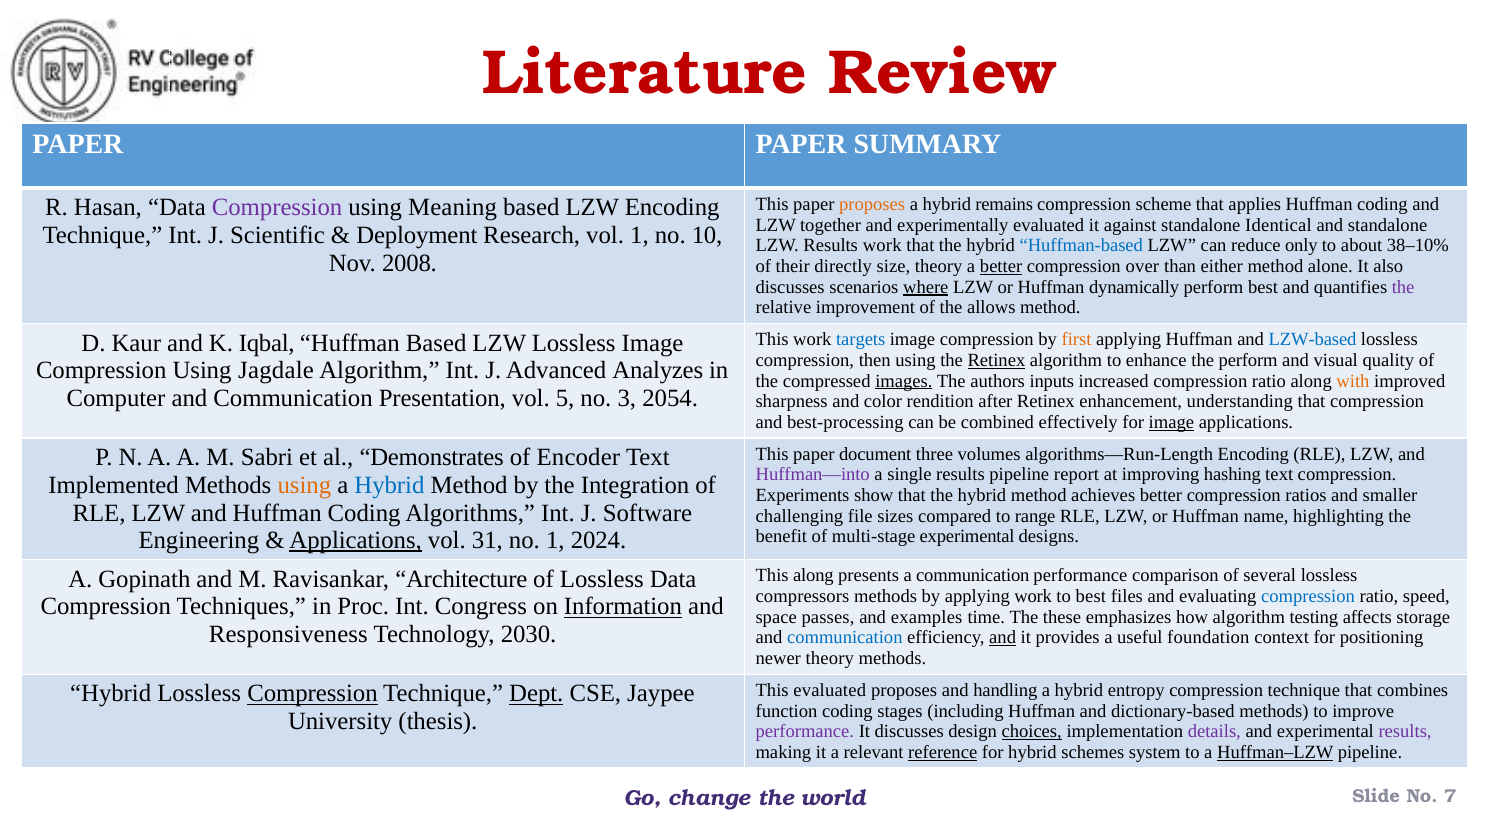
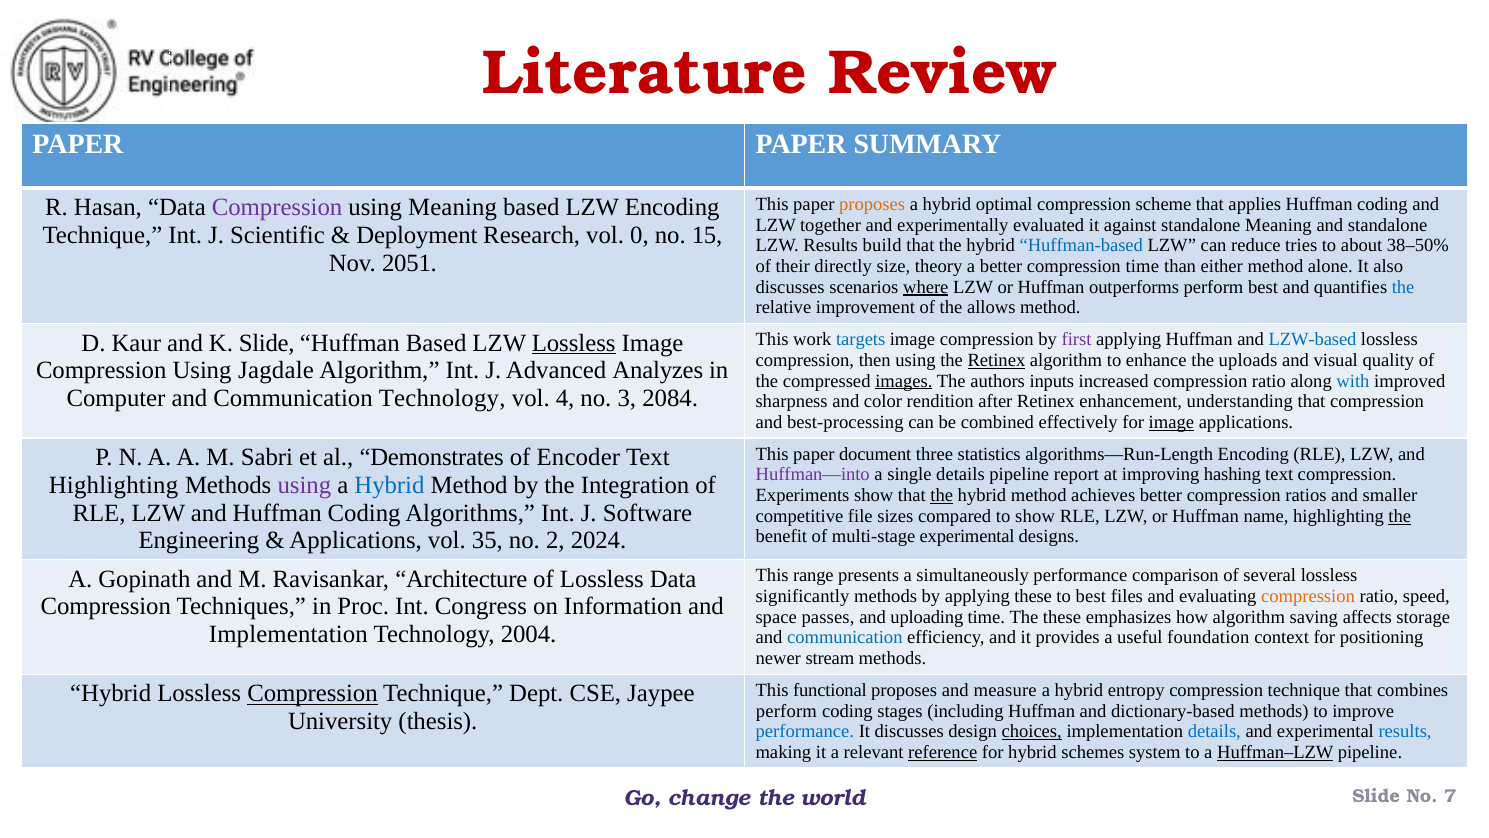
remains: remains -> optimal
standalone Identical: Identical -> Meaning
vol 1: 1 -> 0
10: 10 -> 15
Results work: work -> build
only: only -> tries
38–10%: 38–10% -> 38–50%
2008: 2008 -> 2051
better at (1001, 266) underline: present -> none
compression over: over -> time
dynamically: dynamically -> outperforms
the at (1403, 287) colour: purple -> blue
first colour: orange -> purple
K Iqbal: Iqbal -> Slide
Lossless at (574, 343) underline: none -> present
the perform: perform -> uploads
with colour: orange -> blue
Communication Presentation: Presentation -> Technology
5: 5 -> 4
2054: 2054 -> 2084
volumes: volumes -> statistics
single results: results -> details
Implemented at (114, 485): Implemented -> Highlighting
using at (304, 485) colour: orange -> purple
the at (942, 495) underline: none -> present
challenging: challenging -> competitive
to range: range -> show
the at (1400, 516) underline: none -> present
Applications at (356, 540) underline: present -> none
31: 31 -> 35
no 1: 1 -> 2
This along: along -> range
a communication: communication -> simultaneously
compressors: compressors -> significantly
applying work: work -> these
compression at (1308, 596) colour: blue -> orange
Information underline: present -> none
examples: examples -> uploading
testing: testing -> saving
Responsiveness at (288, 634): Responsiveness -> Implementation
2030: 2030 -> 2004
and at (1003, 637) underline: present -> none
newer theory: theory -> stream
This evaluated: evaluated -> functional
handling: handling -> measure
Dept underline: present -> none
function at (787, 711): function -> perform
performance at (805, 731) colour: purple -> blue
details at (1214, 731) colour: purple -> blue
results at (1405, 731) colour: purple -> blue
